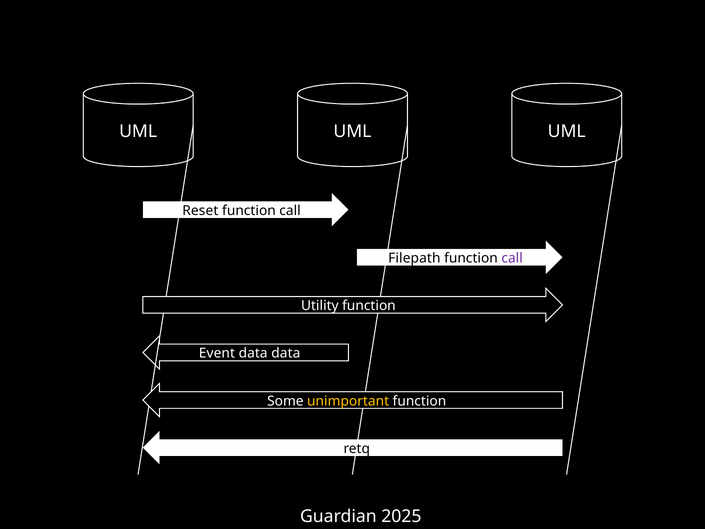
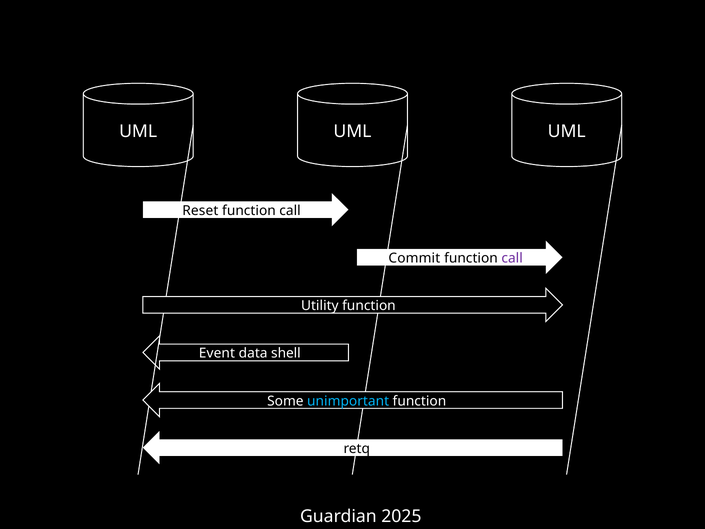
Filepath: Filepath -> Commit
data data: data -> shell
unimportant colour: yellow -> light blue
